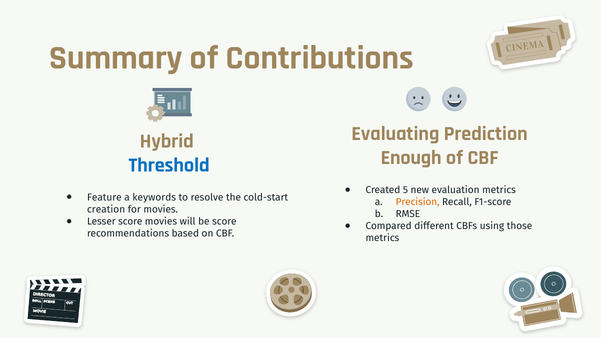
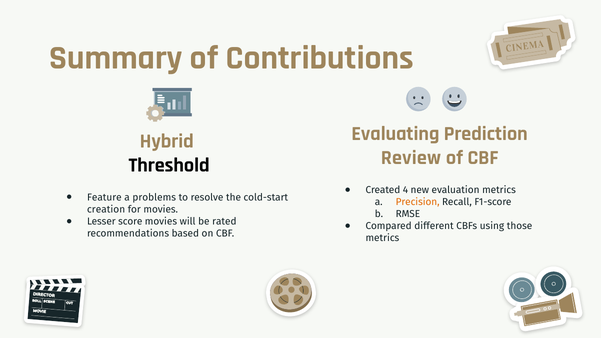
Enough: Enough -> Review
Threshold colour: blue -> black
5: 5 -> 4
keywords: keywords -> problems
be score: score -> rated
